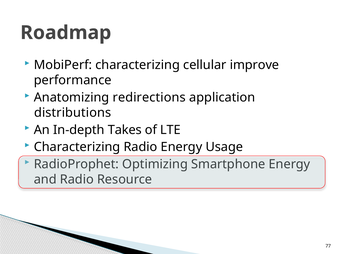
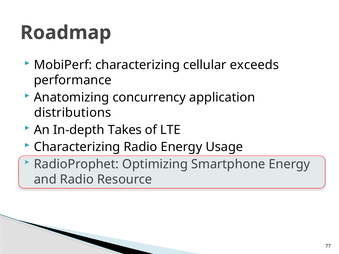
improve: improve -> exceeds
redirections: redirections -> concurrency
